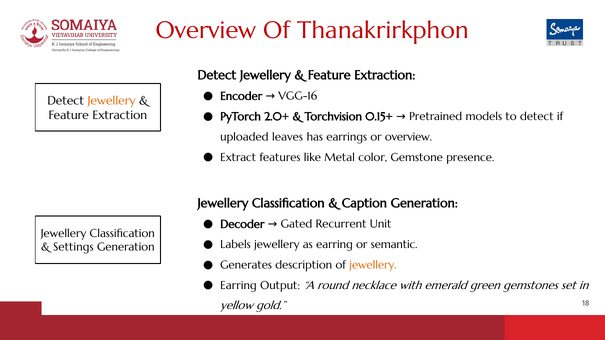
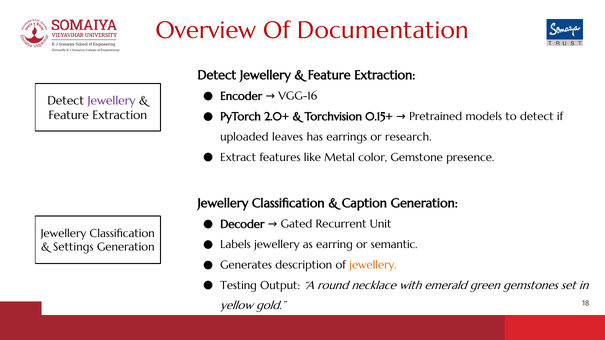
Thanakrirkphon: Thanakrirkphon -> Documentation
Jewellery at (112, 101) colour: orange -> purple
or overview: overview -> research
Earring at (238, 286): Earring -> Testing
